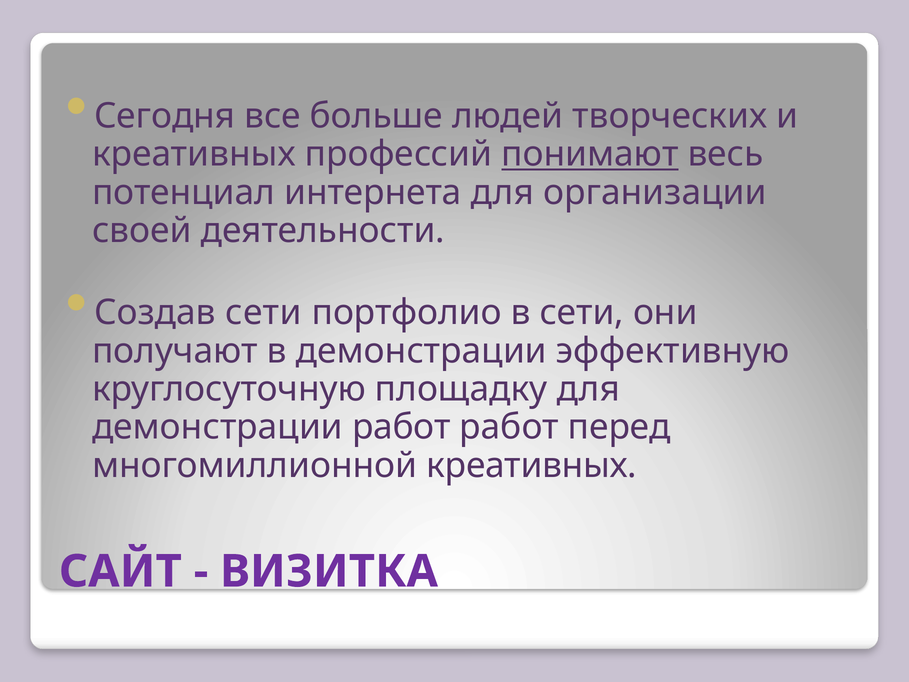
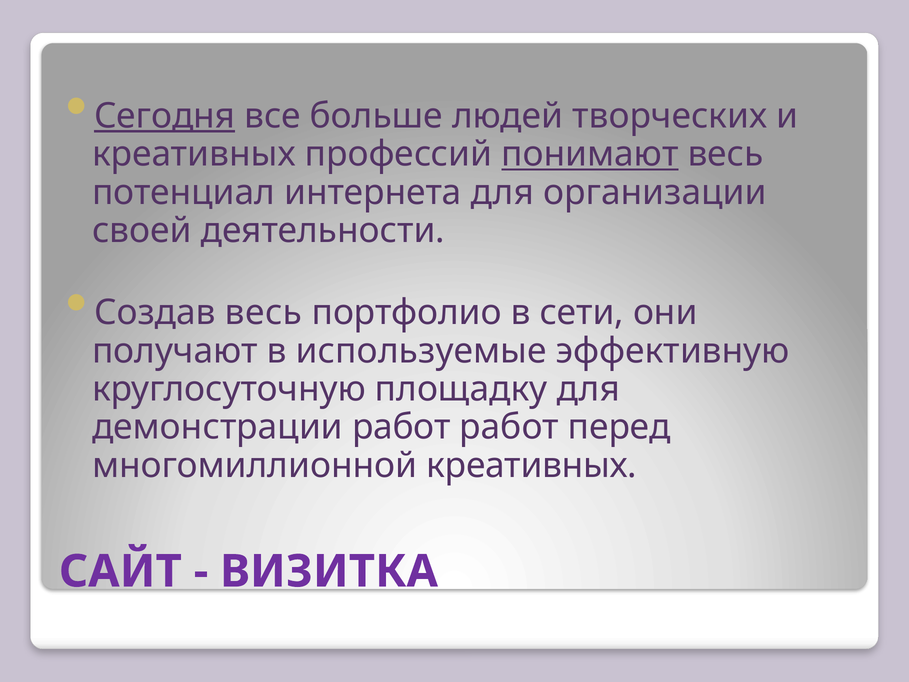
Сегодня underline: none -> present
Создав сети: сети -> весь
в демонстрации: демонстрации -> используемые
